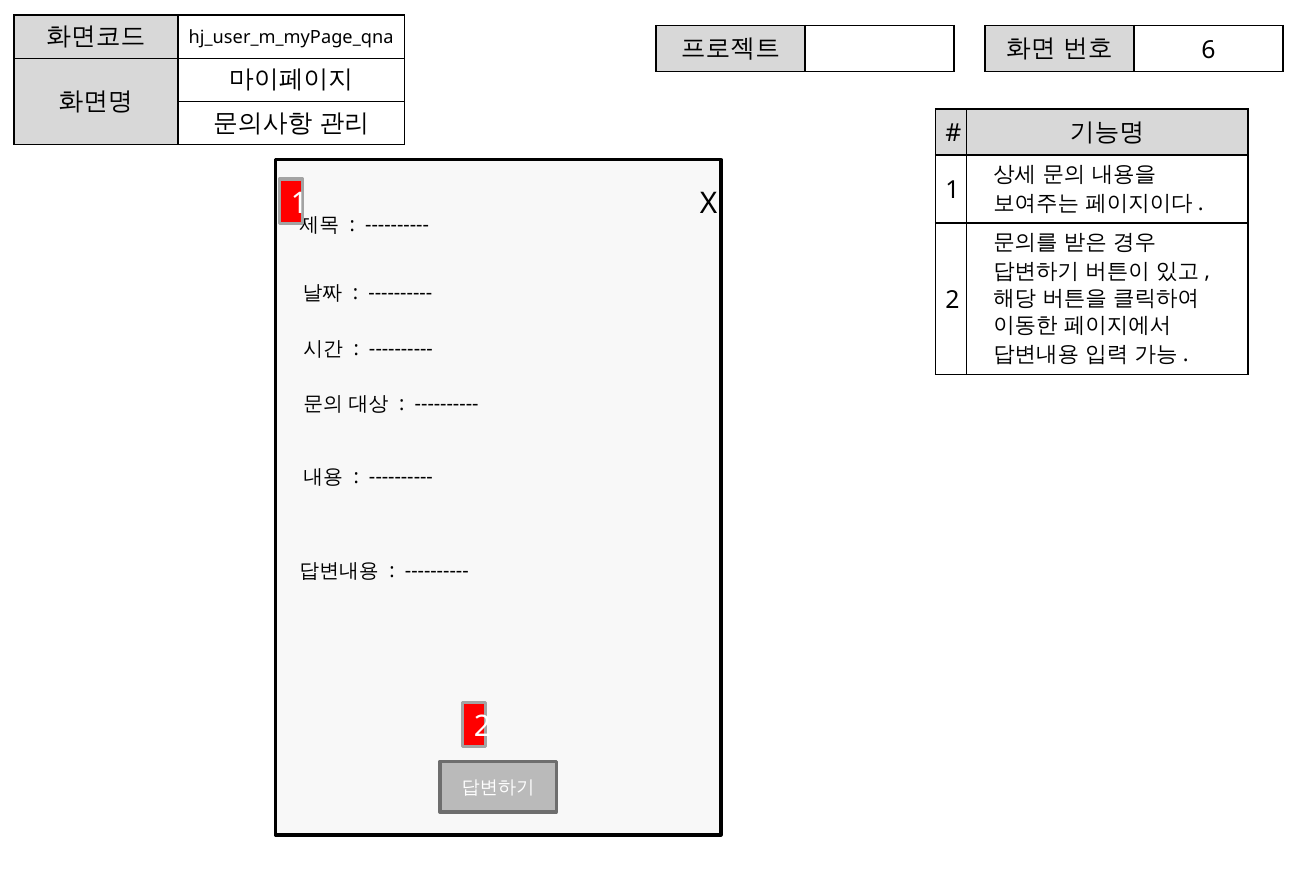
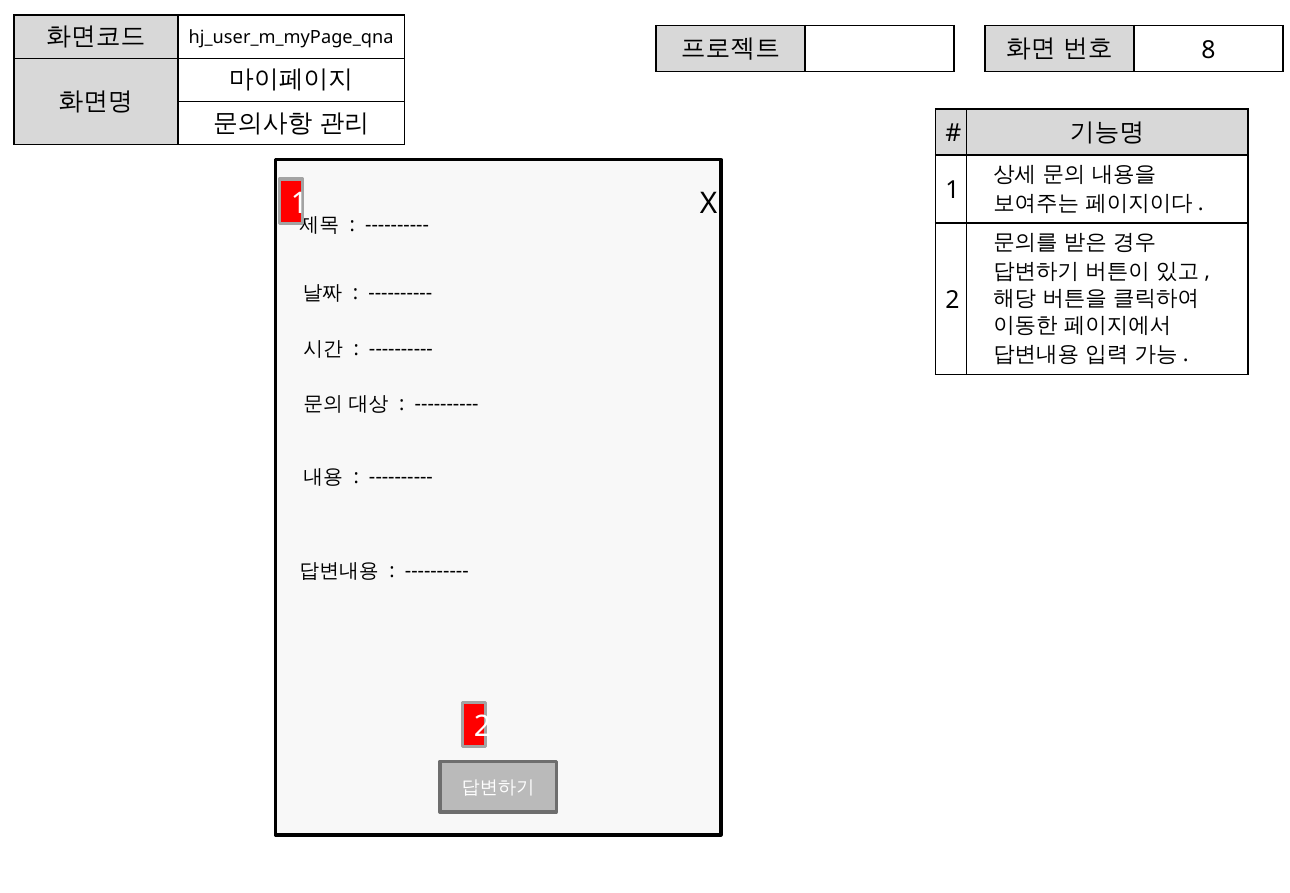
6: 6 -> 8
